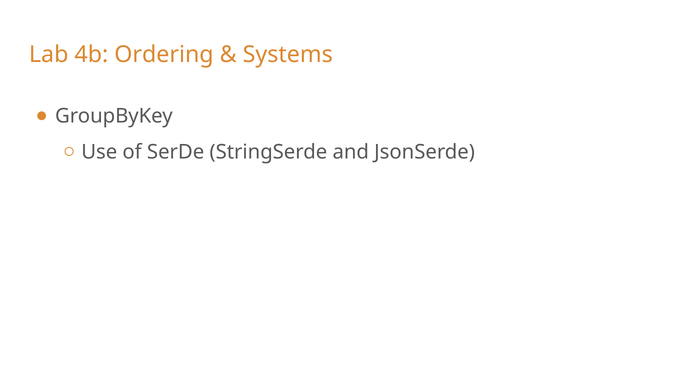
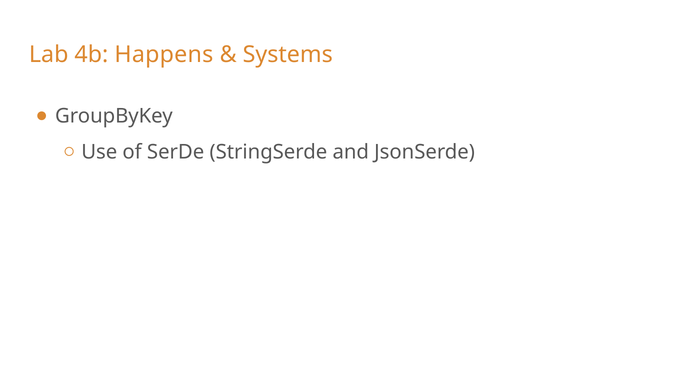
Ordering: Ordering -> Happens
